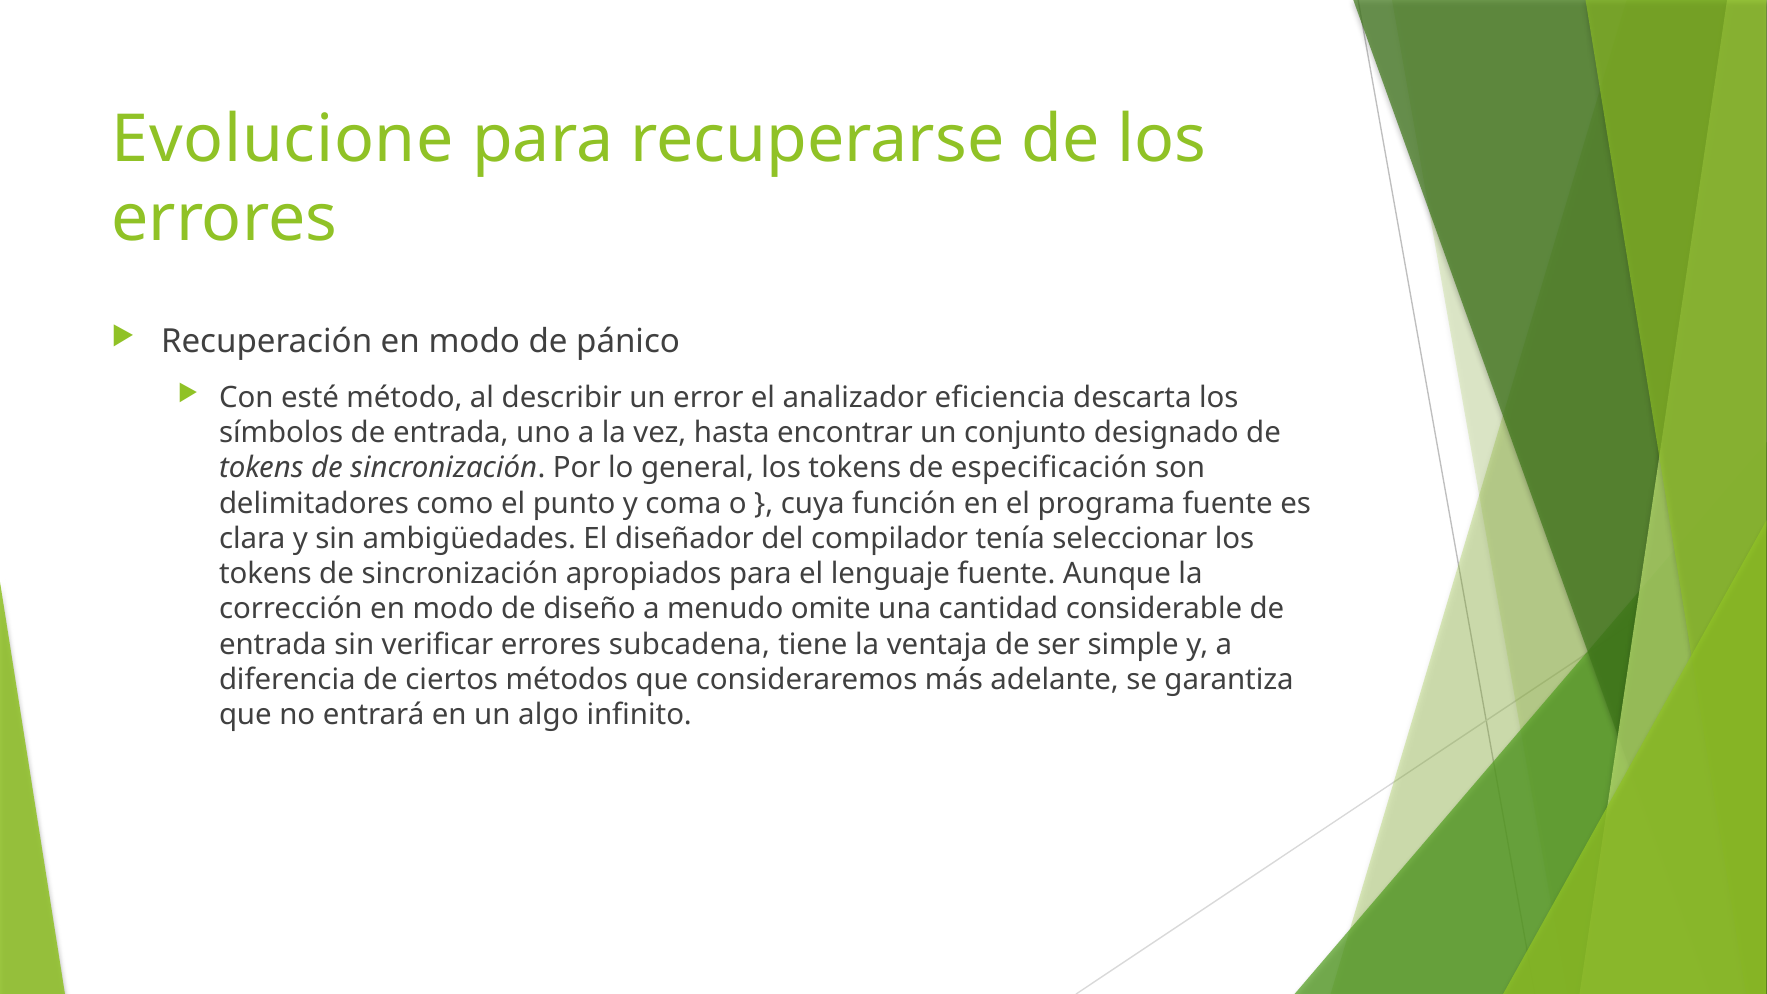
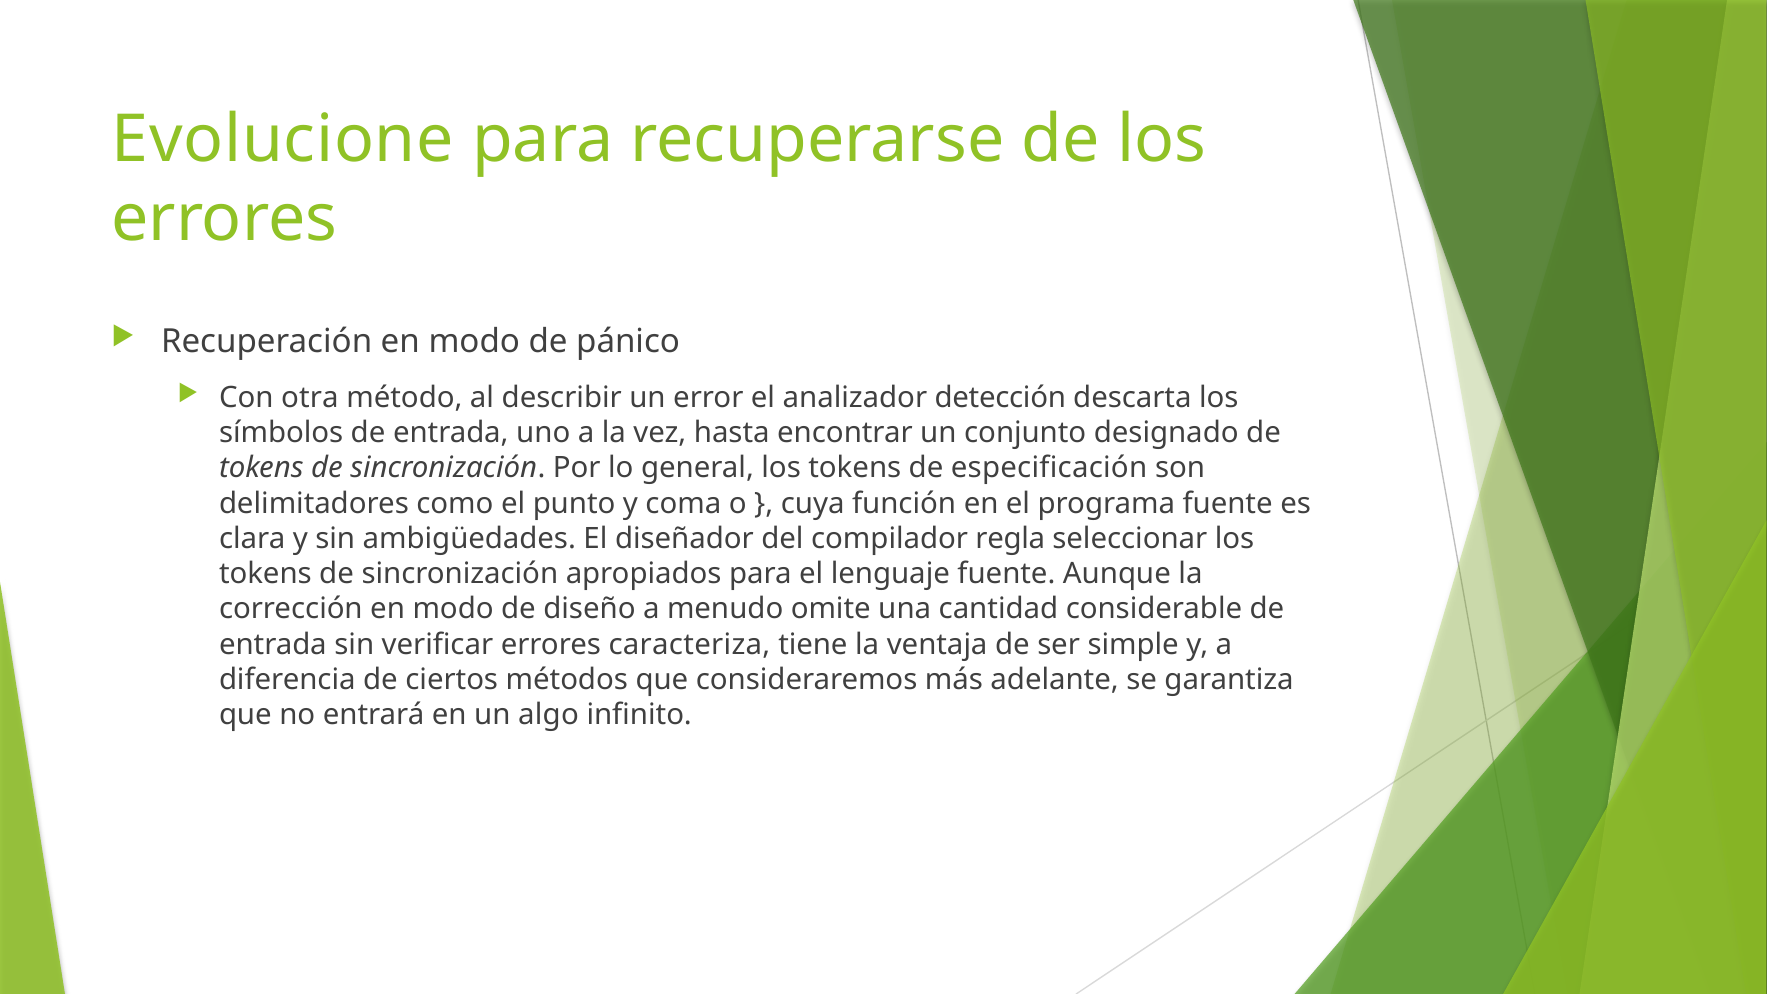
esté: esté -> otra
eficiencia: eficiencia -> detección
tenía: tenía -> regla
subcadena: subcadena -> caracteriza
